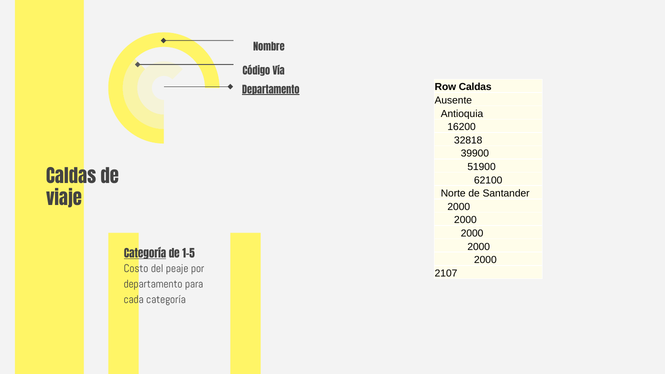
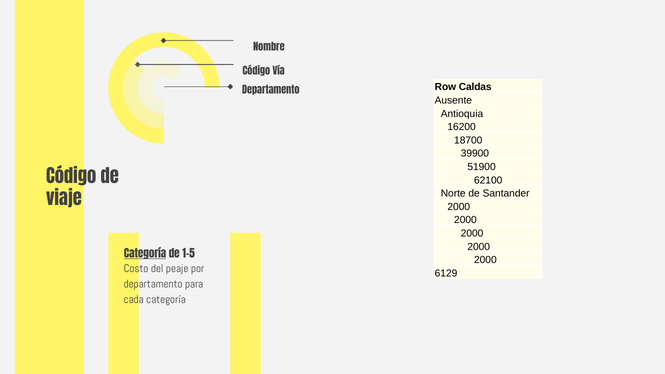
Departamento at (271, 90) underline: present -> none
32818: 32818 -> 18700
Caldas at (71, 177): Caldas -> Código
2107: 2107 -> 6129
